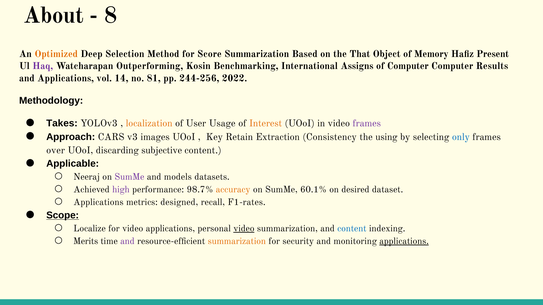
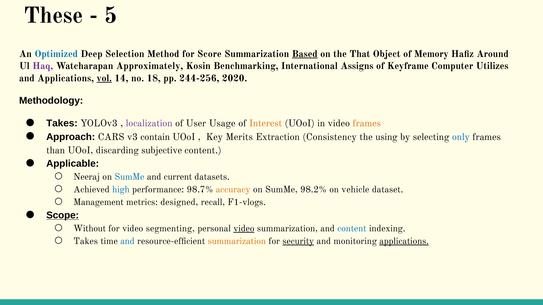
About: About -> These
8: 8 -> 5
Optimized colour: orange -> blue
Based underline: none -> present
Present: Present -> Around
Outperforming: Outperforming -> Approximately
of Computer: Computer -> Keyframe
Results: Results -> Utilizes
vol underline: none -> present
81: 81 -> 18
2022: 2022 -> 2020
localization colour: orange -> purple
frames at (367, 124) colour: purple -> orange
images: images -> contain
Retain: Retain -> Merits
over: over -> than
SumMe at (129, 177) colour: purple -> blue
models: models -> current
high colour: purple -> blue
60.1%: 60.1% -> 98.2%
desired: desired -> vehicle
Applications at (98, 202): Applications -> Management
F1-rates: F1-rates -> F1-vlogs
Localize: Localize -> Without
video applications: applications -> segmenting
Merits at (86, 241): Merits -> Takes
and at (127, 241) colour: purple -> blue
security underline: none -> present
